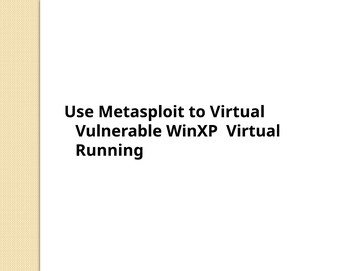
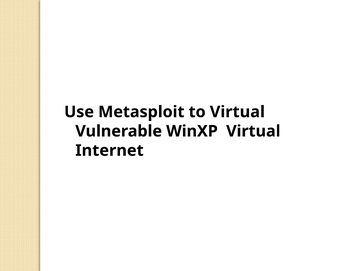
Running: Running -> Internet
